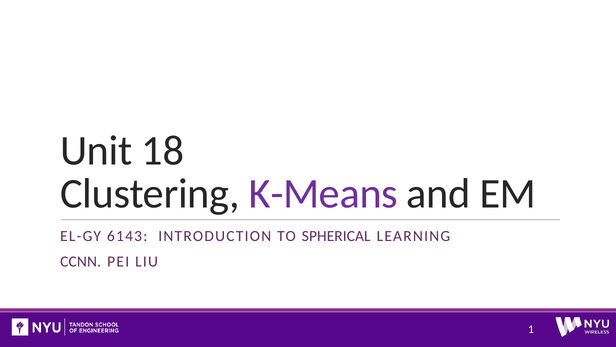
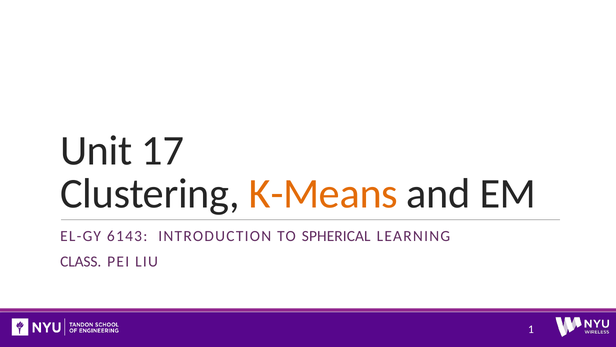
18: 18 -> 17
K-Means colour: purple -> orange
CCNN: CCNN -> CLASS
